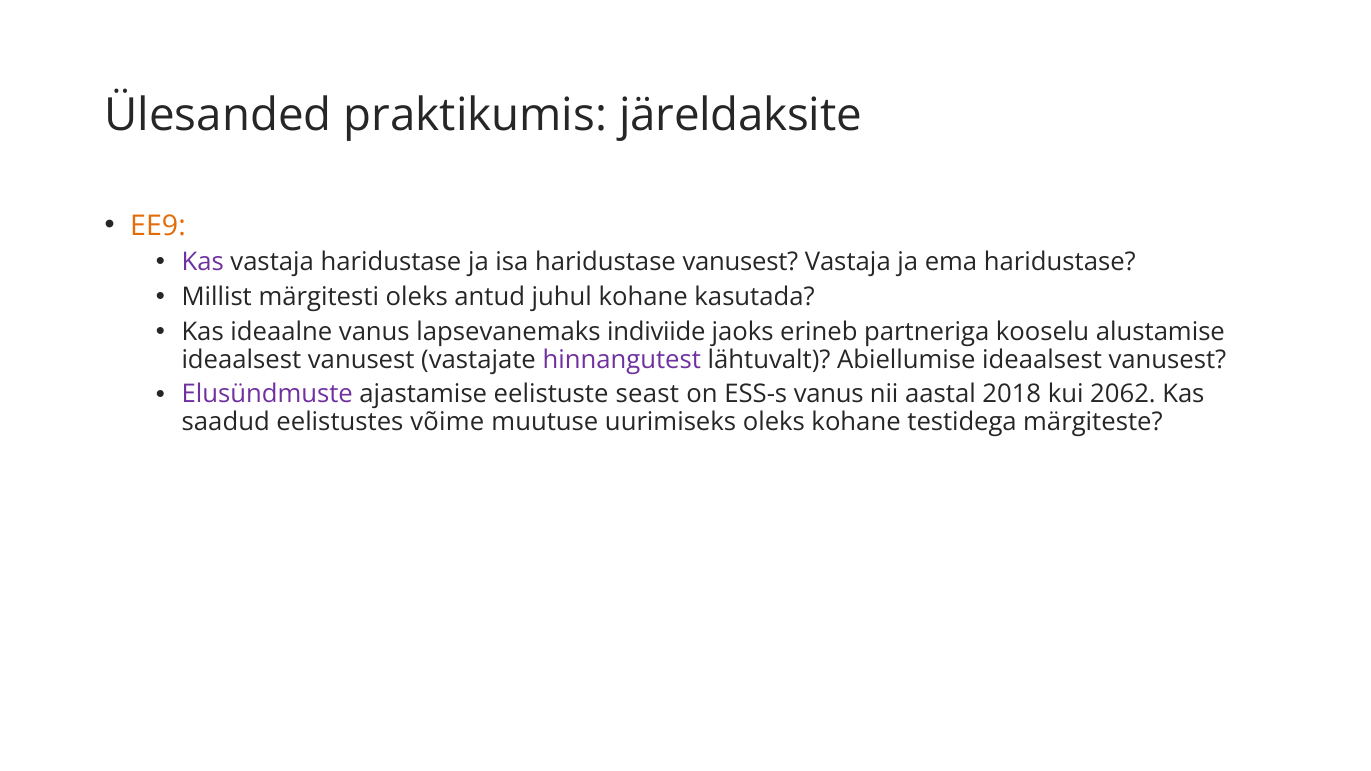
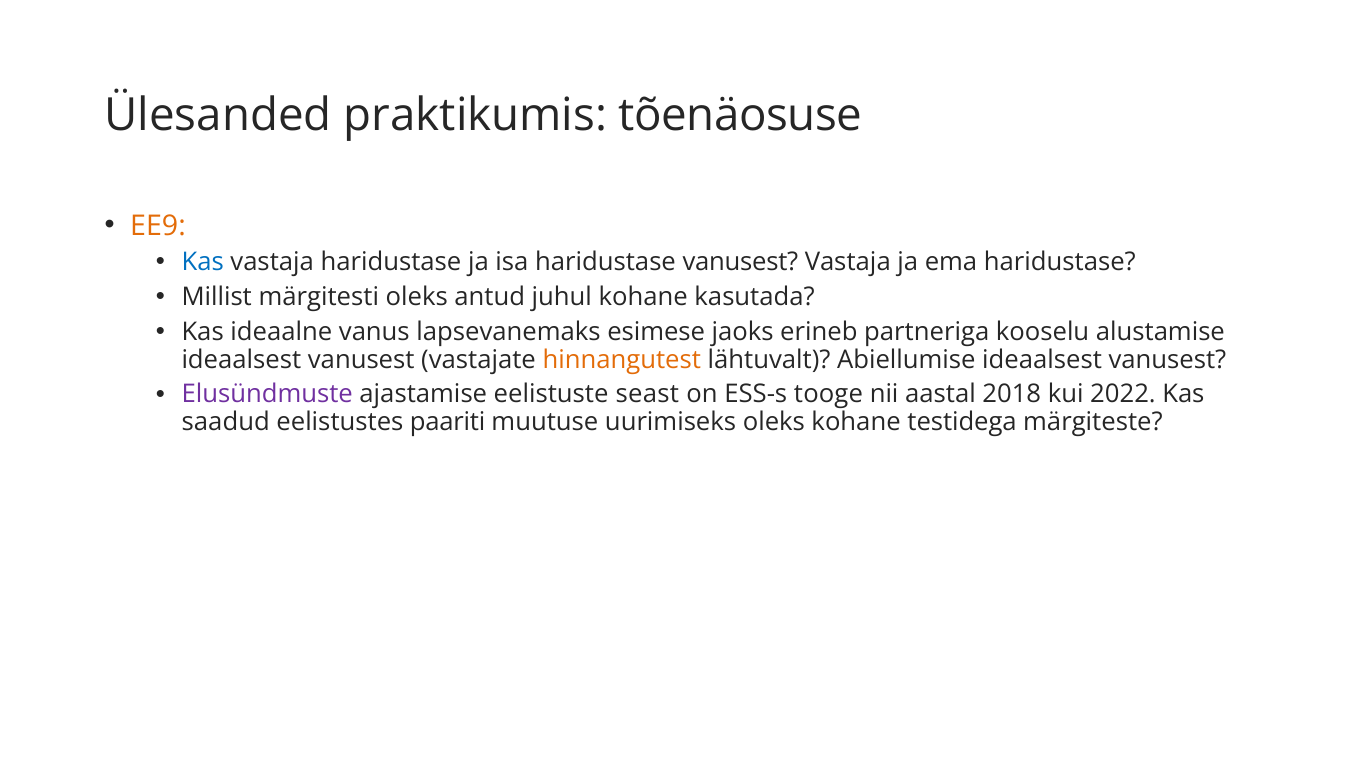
järeldaksite: järeldaksite -> tõenäosuse
Kas at (203, 262) colour: purple -> blue
indiviide: indiviide -> esimese
hinnangutest colour: purple -> orange
ESS-s vanus: vanus -> tooge
2062: 2062 -> 2022
võime: võime -> paariti
